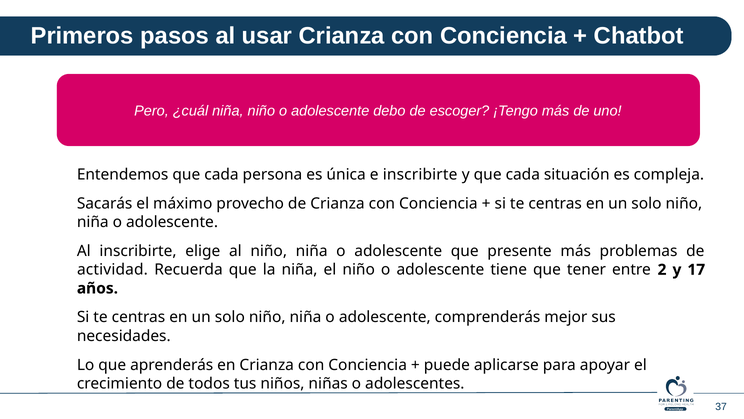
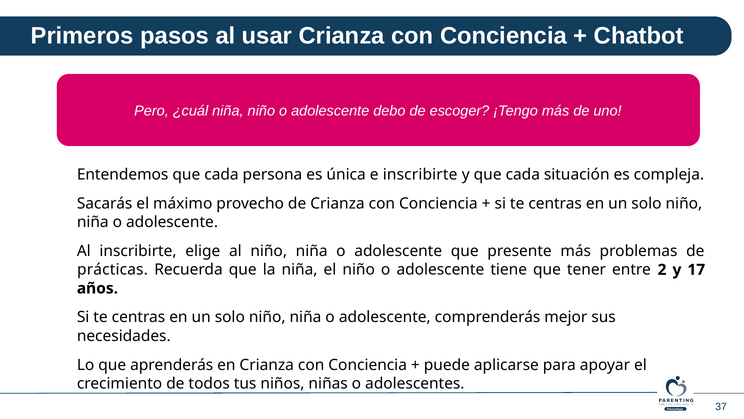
actividad: actividad -> prácticas
